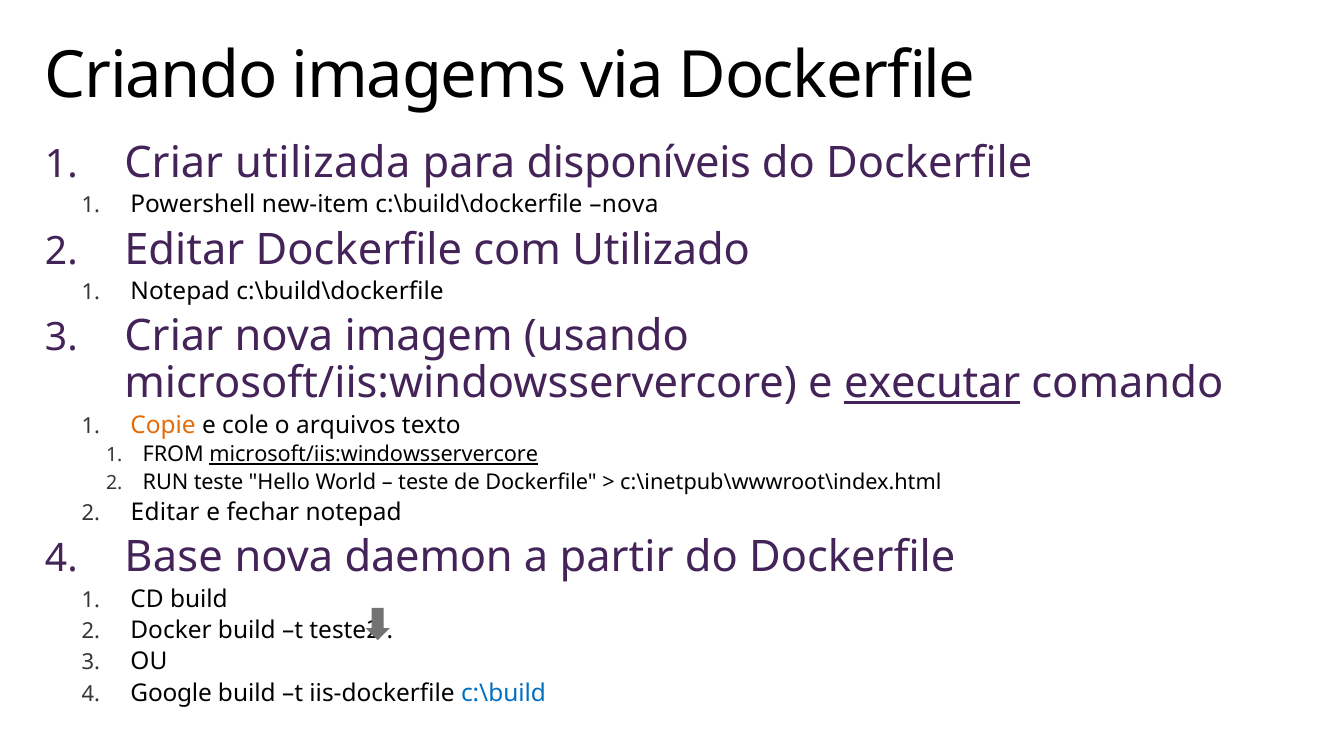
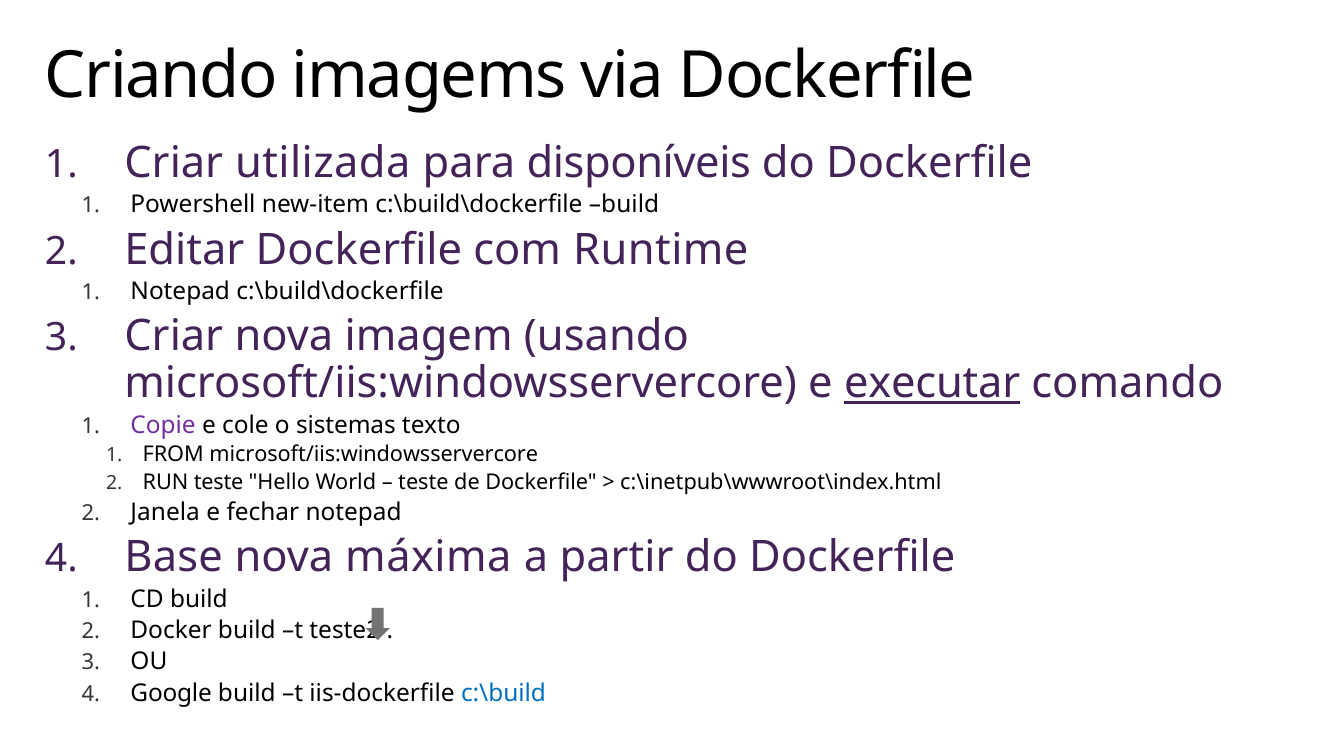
c:\build\dockerfile nova: nova -> build
Utilizado: Utilizado -> Runtime
Copie colour: orange -> purple
arquivos: arquivos -> sistemas
microsoft/iis:windowsservercore at (374, 454) underline: present -> none
Editar at (165, 512): Editar -> Janela
daemon: daemon -> máxima
